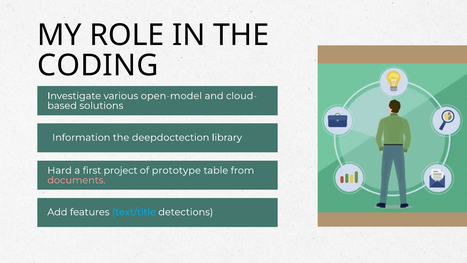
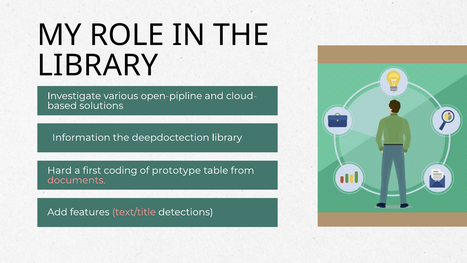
CODING at (98, 65): CODING -> LIBRARY
open-model: open-model -> open-pipline
project: project -> coding
text/title colour: light blue -> pink
